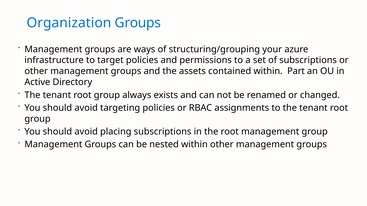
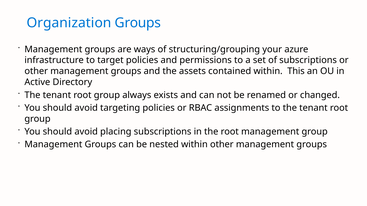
Part: Part -> This
